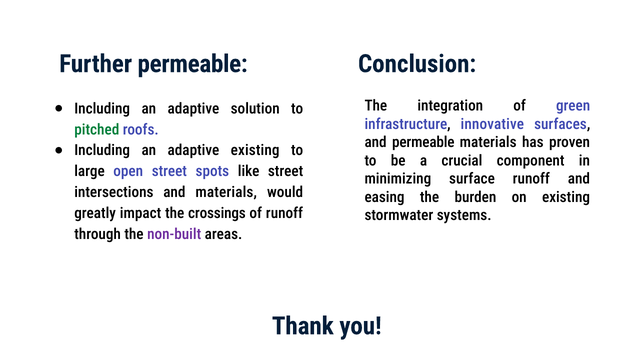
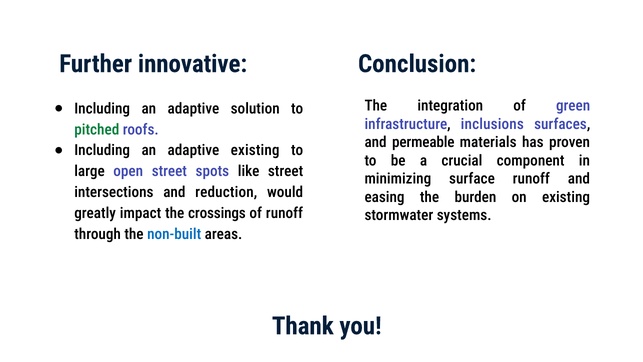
Further permeable: permeable -> innovative
innovative: innovative -> inclusions
and materials: materials -> reduction
non-built colour: purple -> blue
